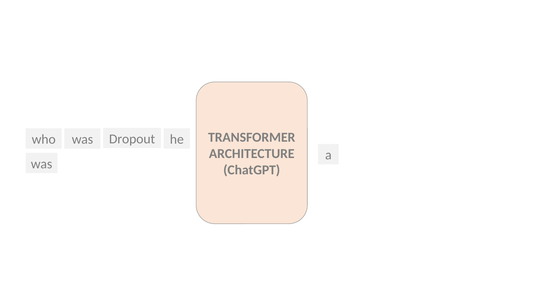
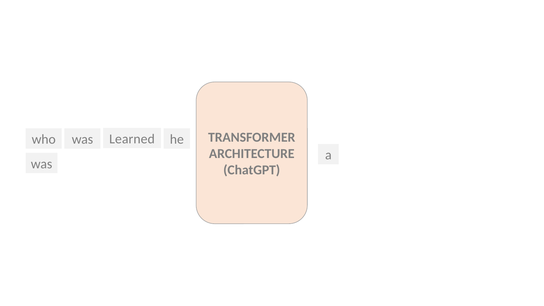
Dropout: Dropout -> Learned
